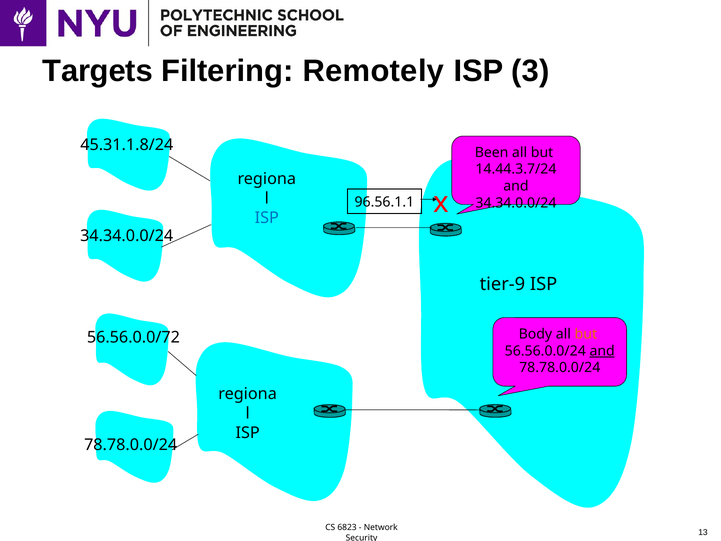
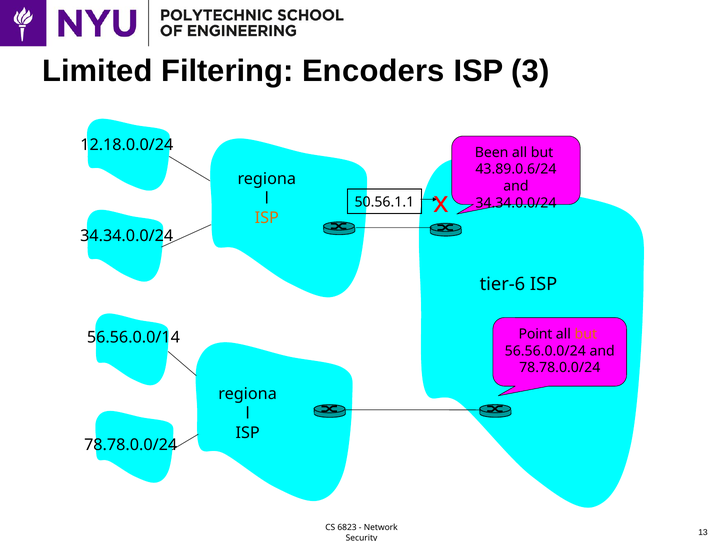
Targets: Targets -> Limited
Remotely: Remotely -> Encoders
45.31.1.8/24: 45.31.1.8/24 -> 12.18.0.0/24
14.44.3.7/24: 14.44.3.7/24 -> 43.89.0.6/24
96.56.1.1: 96.56.1.1 -> 50.56.1.1
ISP at (267, 218) colour: blue -> orange
tier-9: tier-9 -> tier-6
Body: Body -> Point
56.56.0.0/72: 56.56.0.0/72 -> 56.56.0.0/14
and at (602, 351) underline: present -> none
